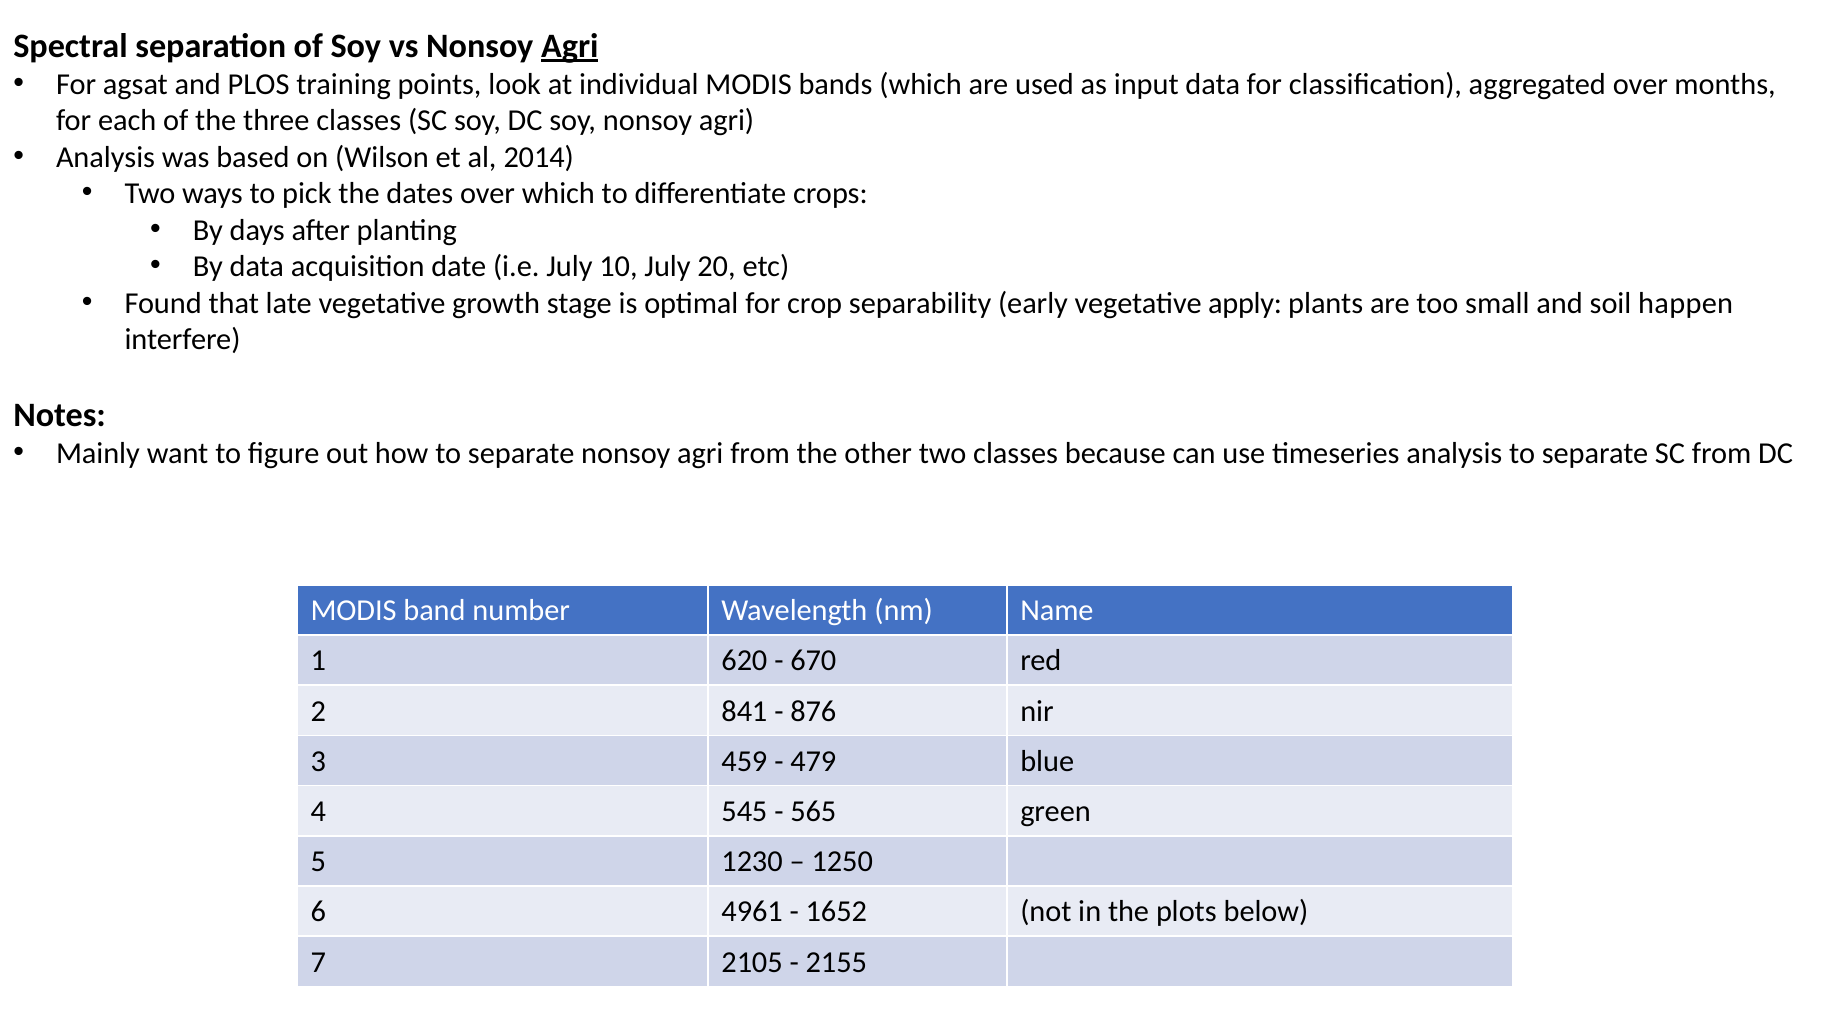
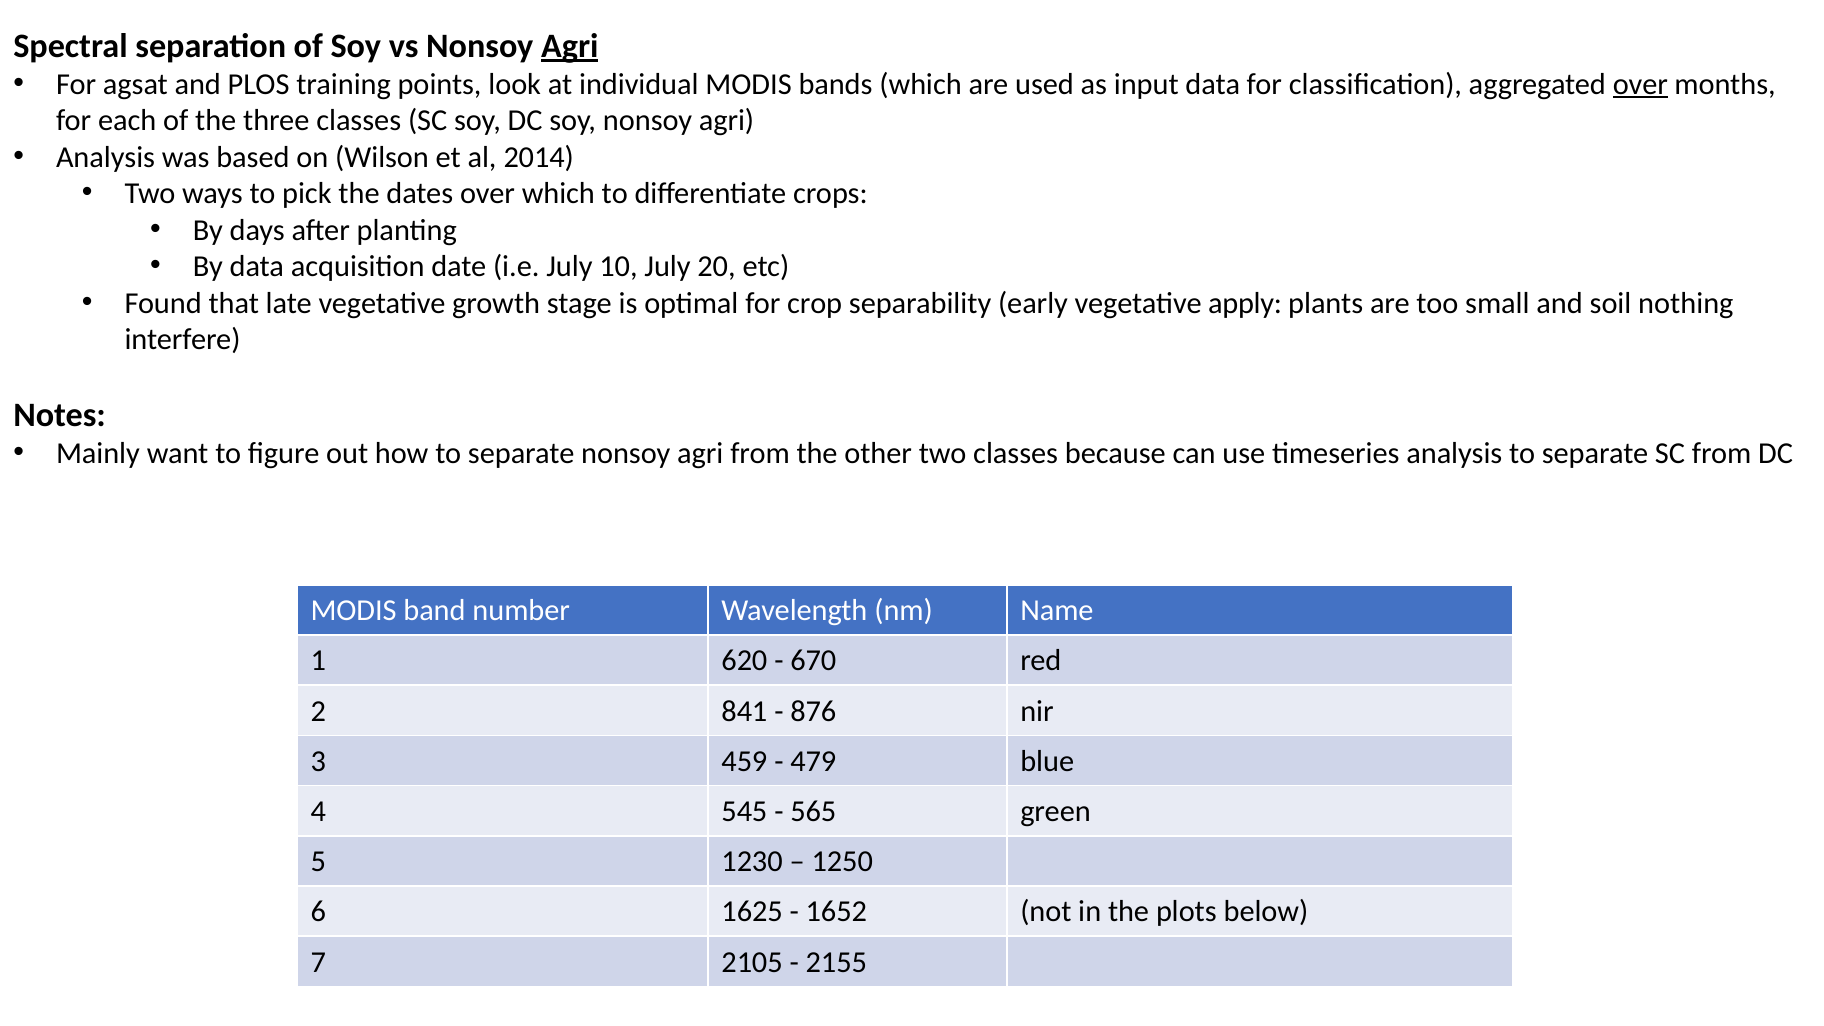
over at (1640, 84) underline: none -> present
happen: happen -> nothing
4961: 4961 -> 1625
